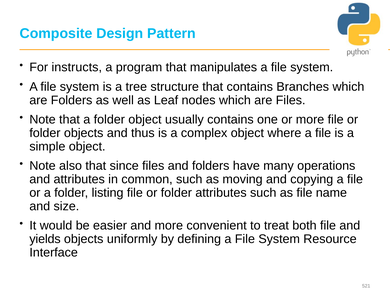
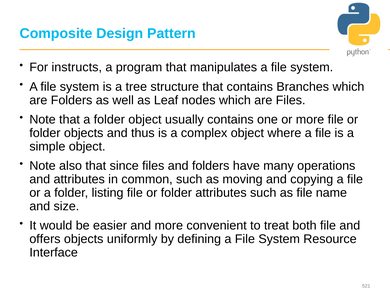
yields: yields -> offers
